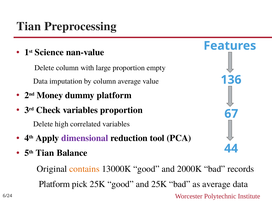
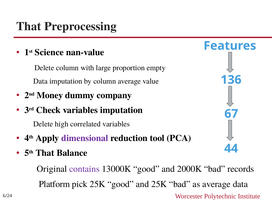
Tian at (29, 26): Tian -> That
dummy platform: platform -> company
variables proportion: proportion -> imputation
5th Tian: Tian -> That
contains colour: orange -> purple
